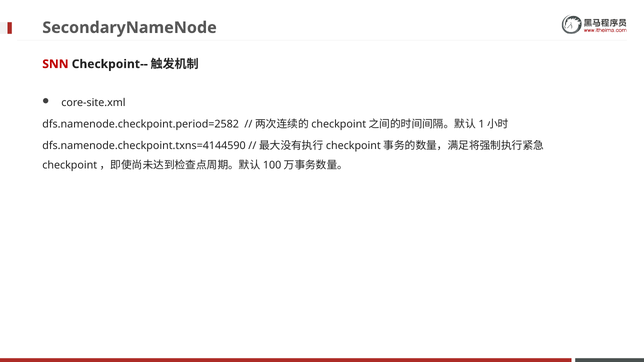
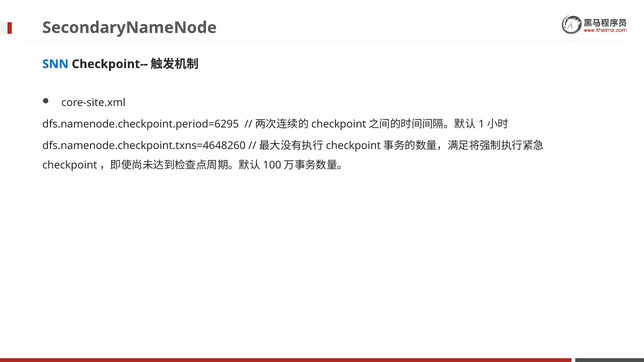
SNN colour: red -> blue
dfs.namenode.checkpoint.period=2582: dfs.namenode.checkpoint.period=2582 -> dfs.namenode.checkpoint.period=6295
dfs.namenode.checkpoint.txns=4144590: dfs.namenode.checkpoint.txns=4144590 -> dfs.namenode.checkpoint.txns=4648260
